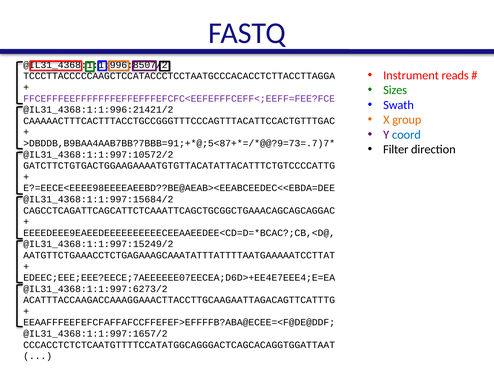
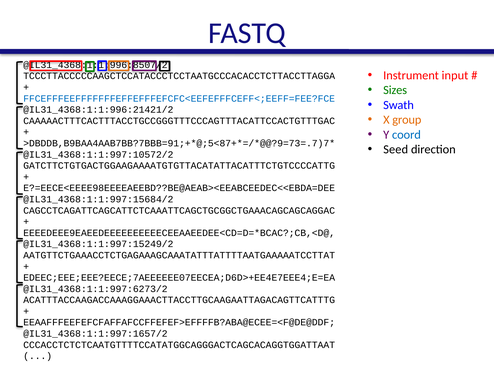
reads: reads -> input
FFCEFFFEEFFFFFFFEFFEFFFEFCFC<EEFEFFFCEFF<;EEFF=FEE?FCE colour: purple -> blue
Filter: Filter -> Seed
